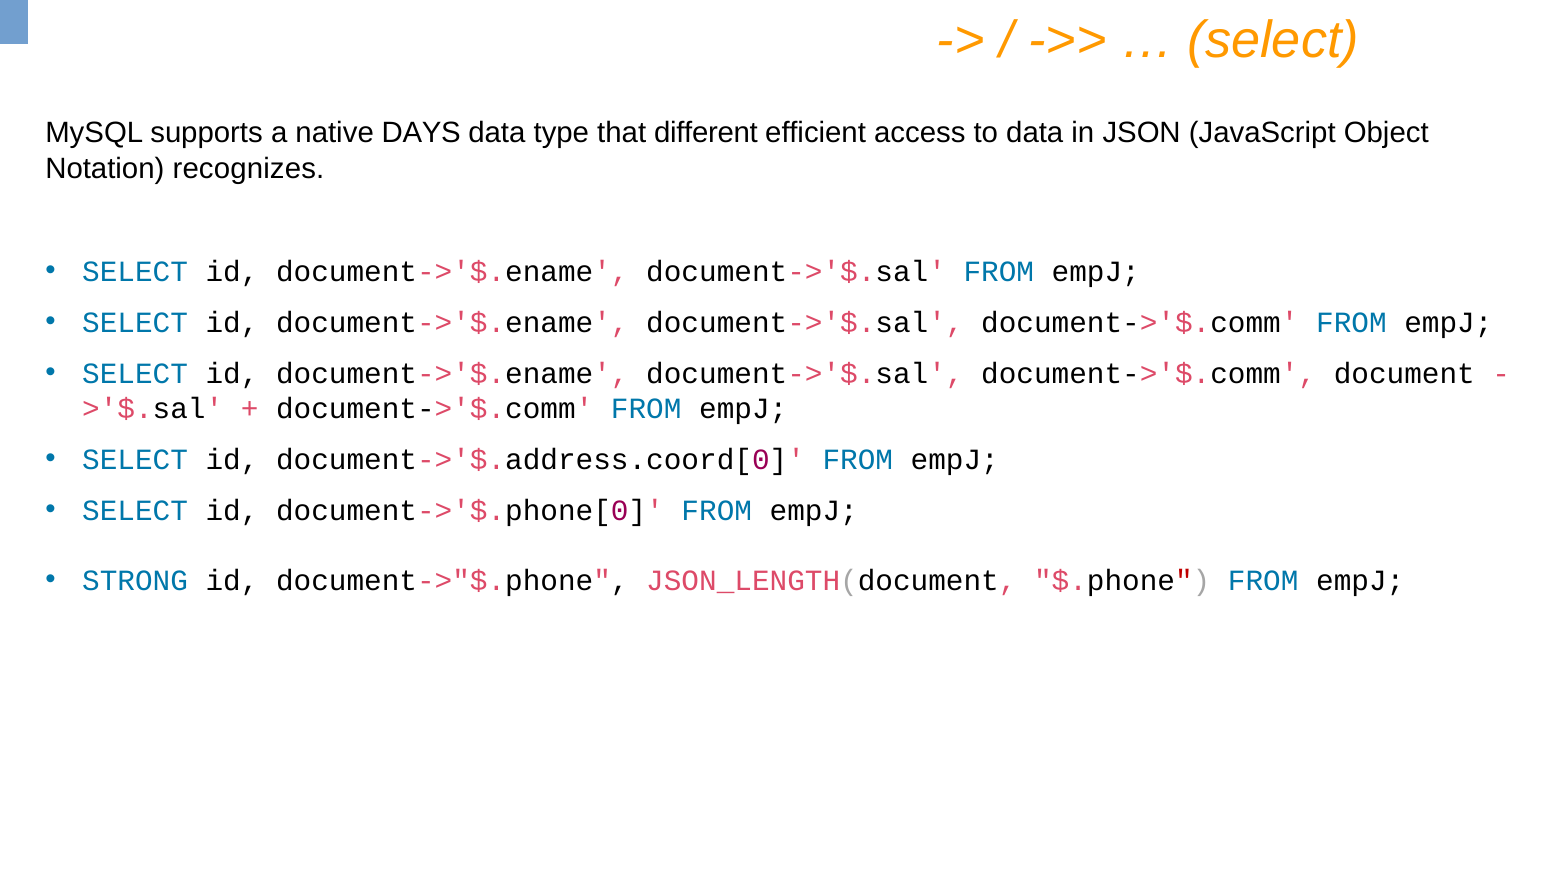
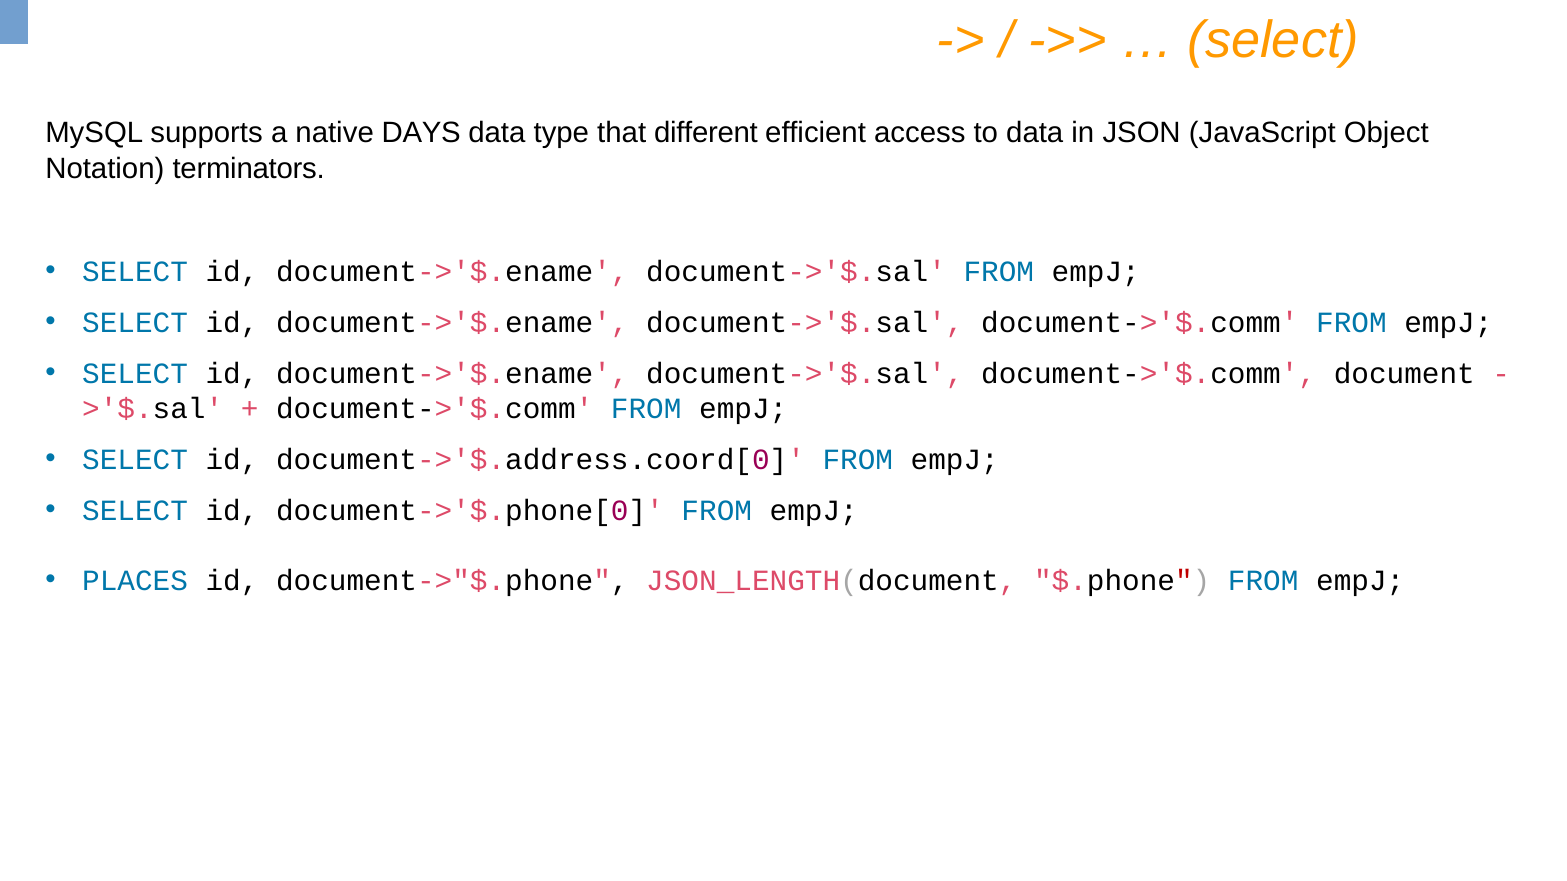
recognizes: recognizes -> terminators
STRONG: STRONG -> PLACES
